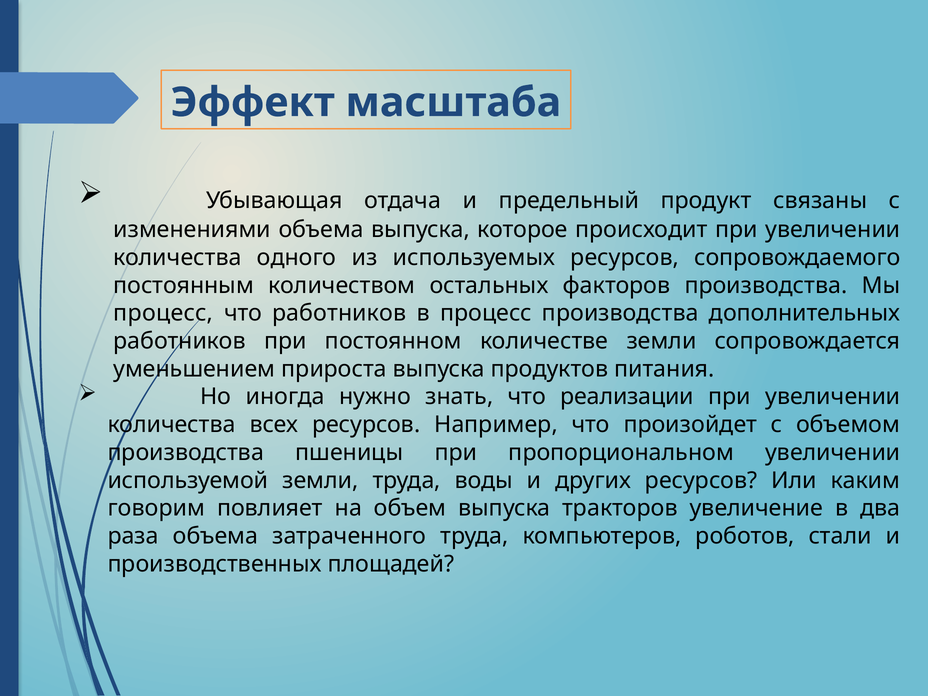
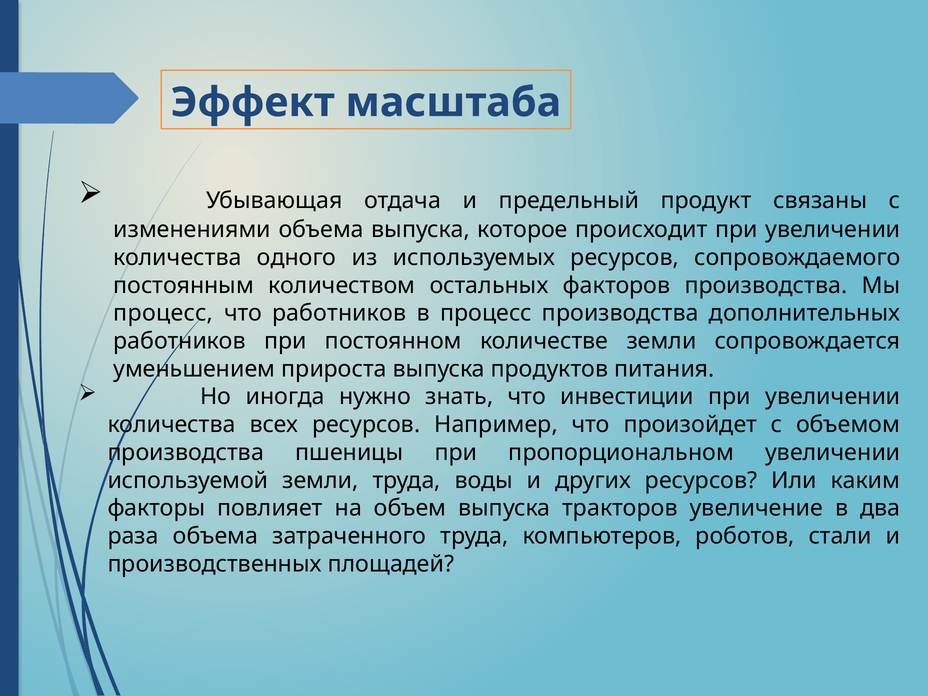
реализации: реализации -> инвестиции
говорим: говорим -> факторы
